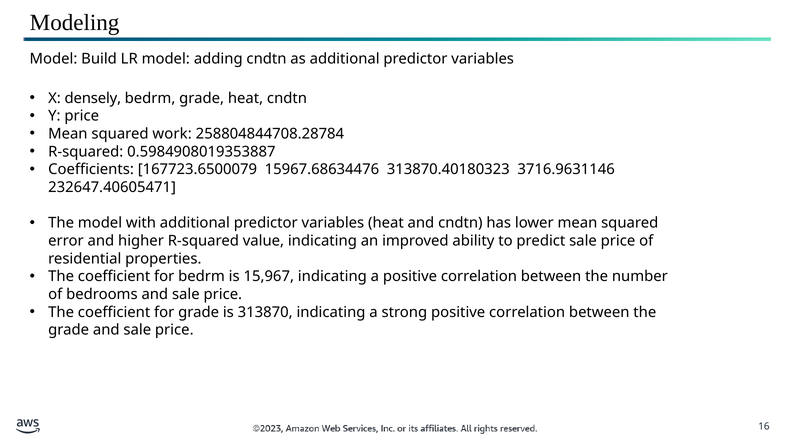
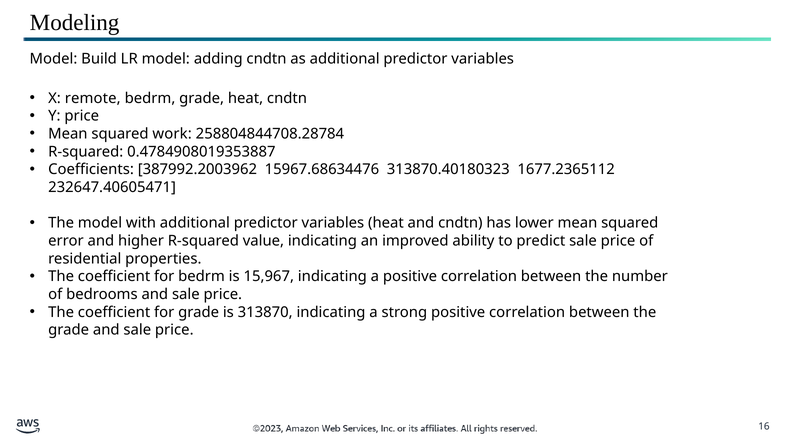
densely: densely -> remote
0.5984908019353887: 0.5984908019353887 -> 0.4784908019353887
167723.6500079: 167723.6500079 -> 387992.2003962
3716.9631146: 3716.9631146 -> 1677.2365112
